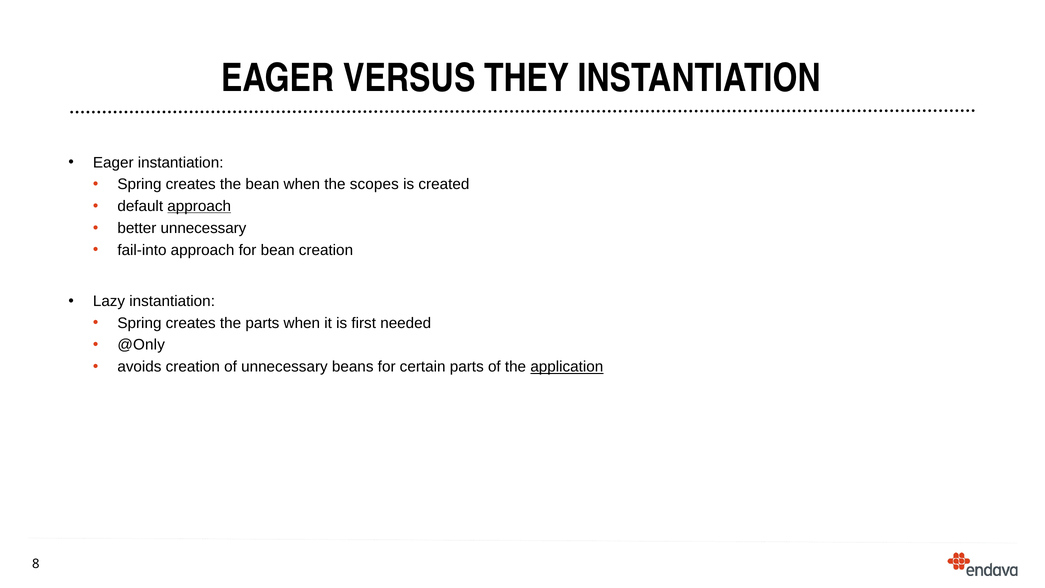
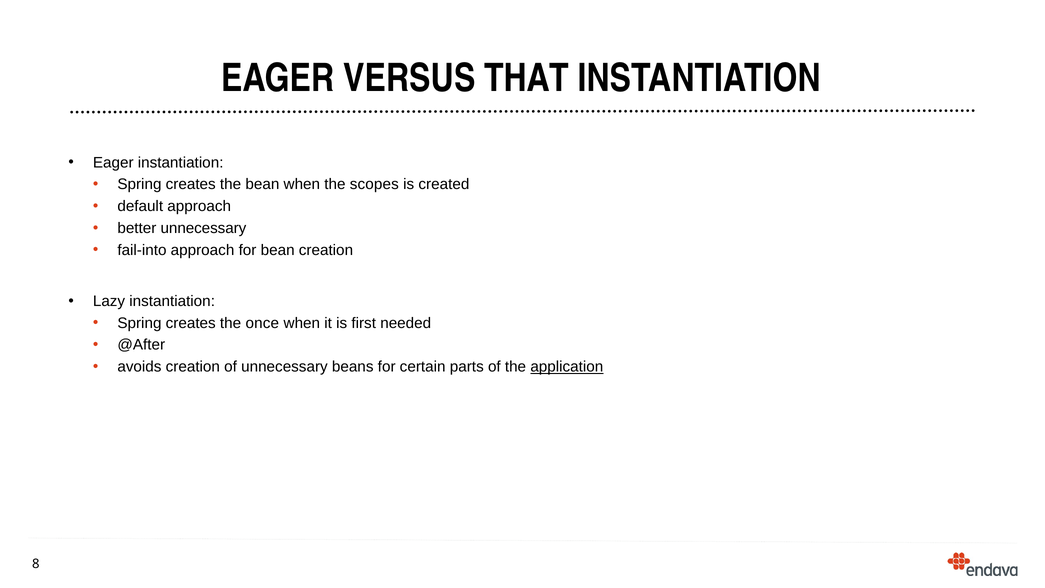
THEY: THEY -> THAT
approach at (199, 206) underline: present -> none
the parts: parts -> once
@Only: @Only -> @After
